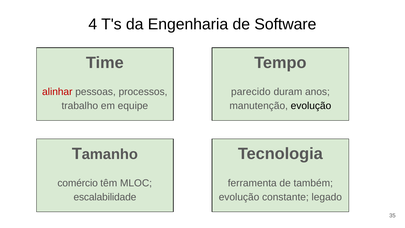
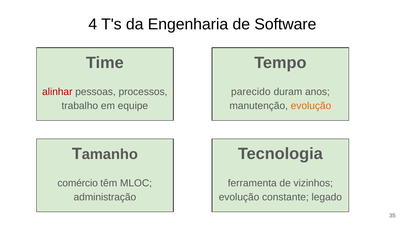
evolução at (311, 106) colour: black -> orange
também: também -> vizinhos
escalabilidade: escalabilidade -> administração
